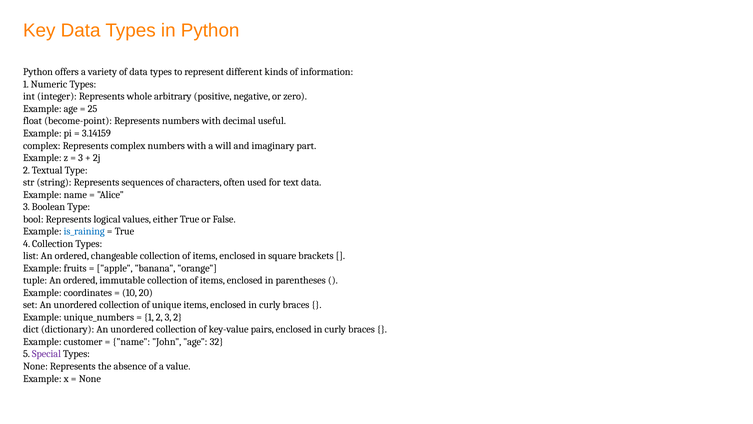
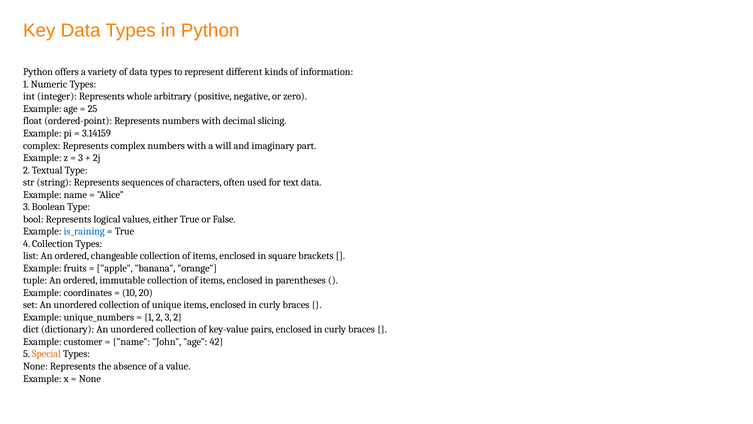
become-point: become-point -> ordered-point
useful: useful -> slicing
32: 32 -> 42
Special colour: purple -> orange
